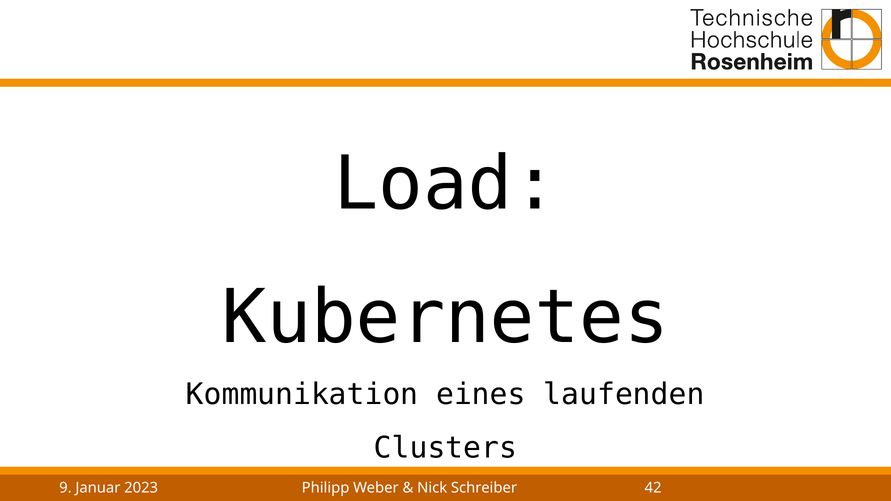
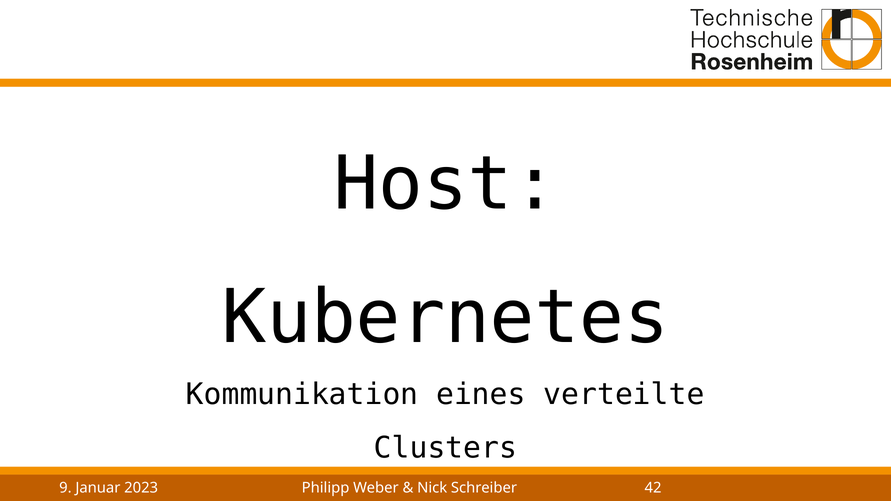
Load: Load -> Host
laufenden: laufenden -> verteilte
